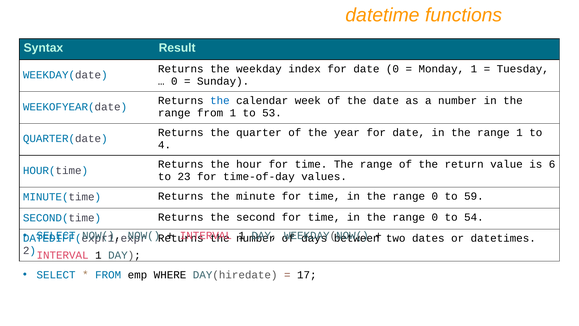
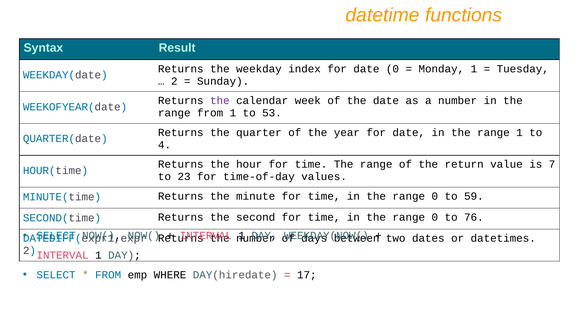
0 at (174, 81): 0 -> 2
the at (220, 101) colour: blue -> purple
6: 6 -> 7
54: 54 -> 76
